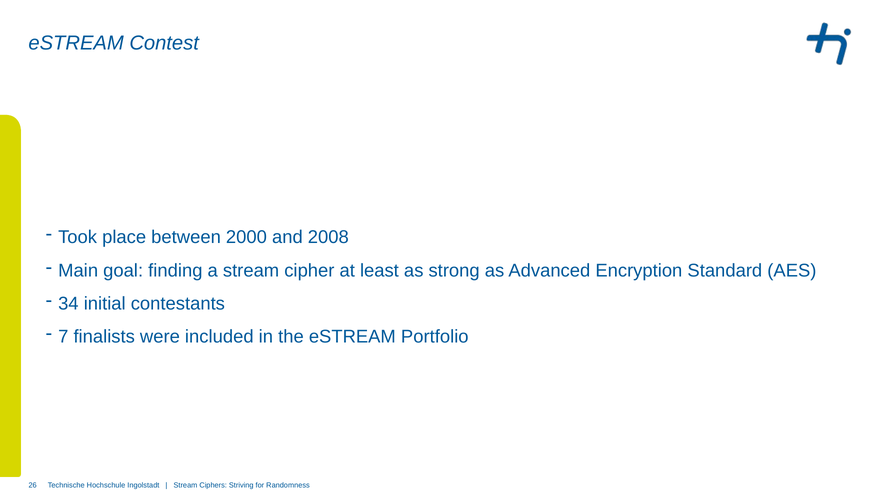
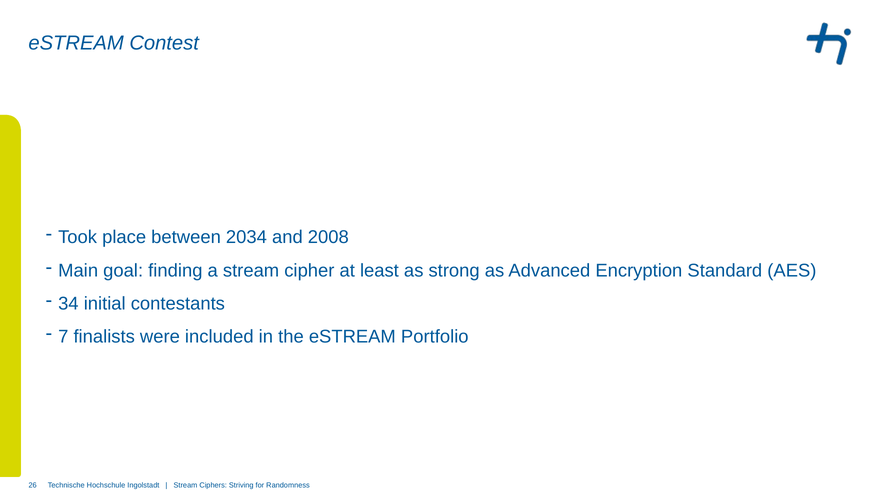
2000: 2000 -> 2034
